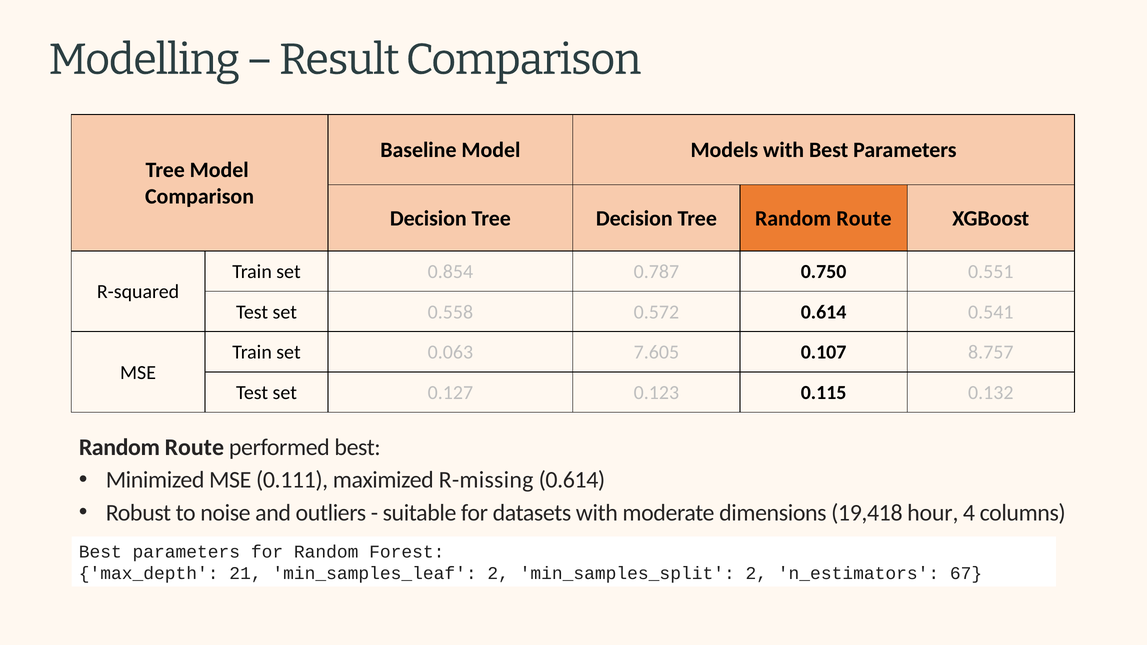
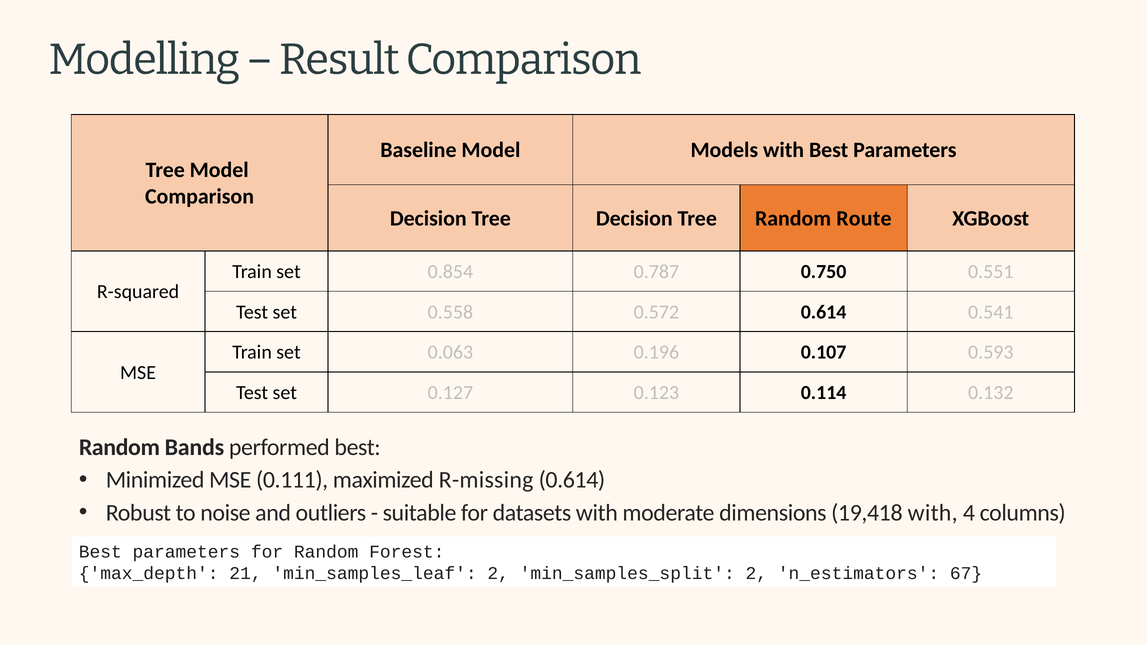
7.605: 7.605 -> 0.196
8.757: 8.757 -> 0.593
0.115: 0.115 -> 0.114
Route at (194, 447): Route -> Bands
19,418 hour: hour -> with
